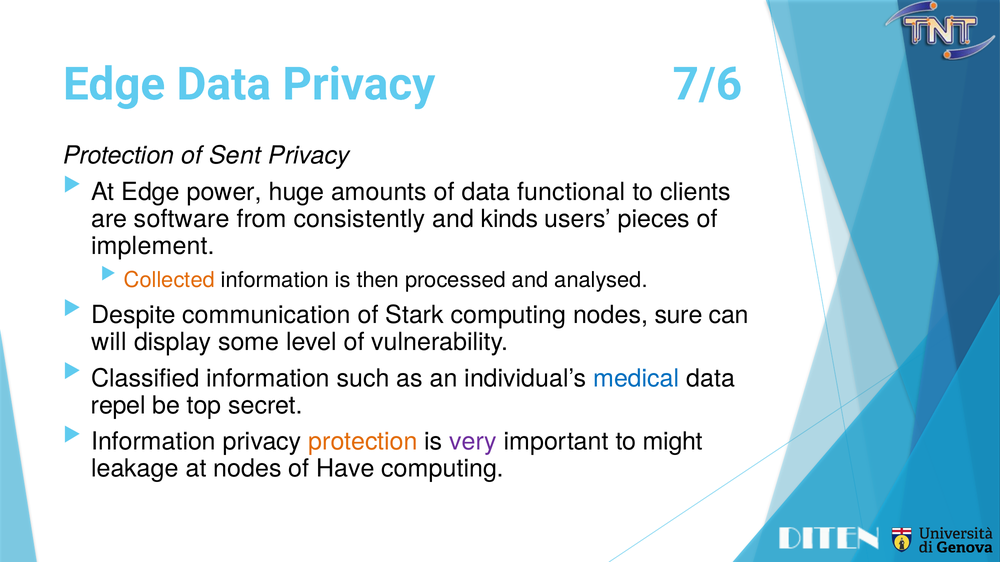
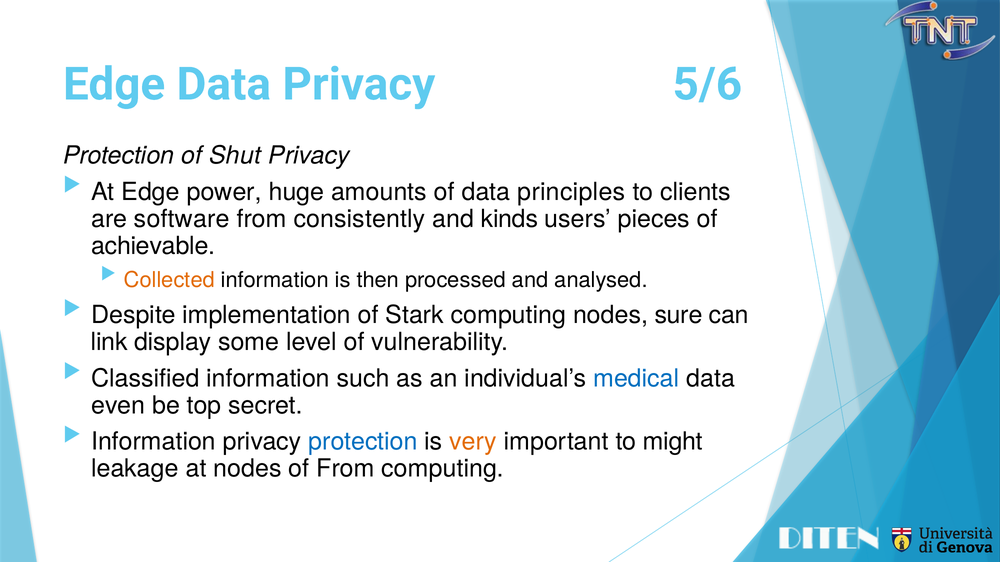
7/6: 7/6 -> 5/6
Sent: Sent -> Shut
functional: functional -> principles
implement: implement -> achievable
communication: communication -> implementation
will: will -> link
repel: repel -> even
protection at (363, 442) colour: orange -> blue
very colour: purple -> orange
of Have: Have -> From
